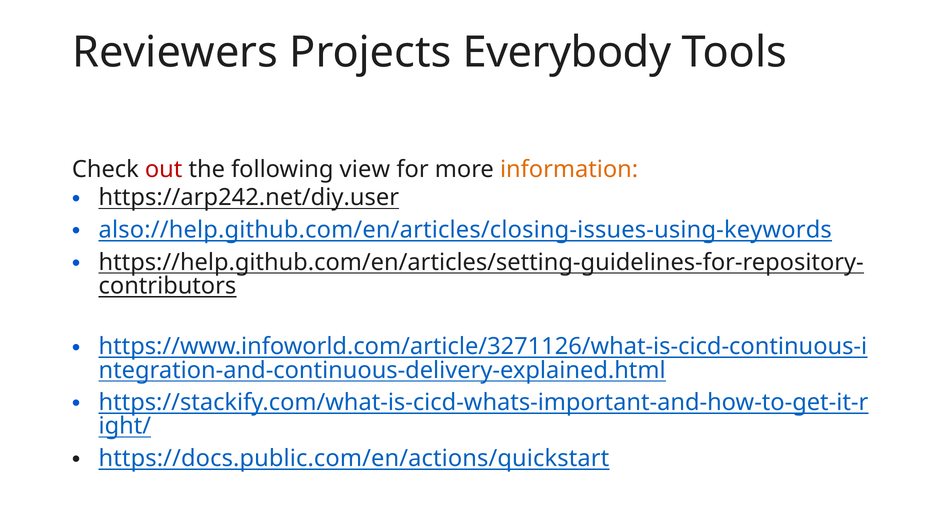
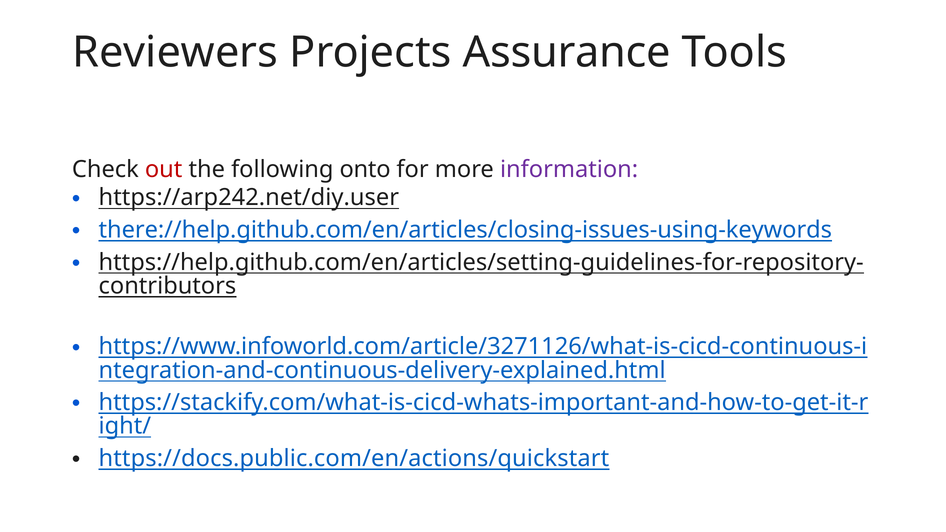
Everybody: Everybody -> Assurance
view: view -> onto
information colour: orange -> purple
also://help.github.com/en/articles/closing-issues-using-keywords: also://help.github.com/en/articles/closing-issues-using-keywords -> there://help.github.com/en/articles/closing-issues-using-keywords
